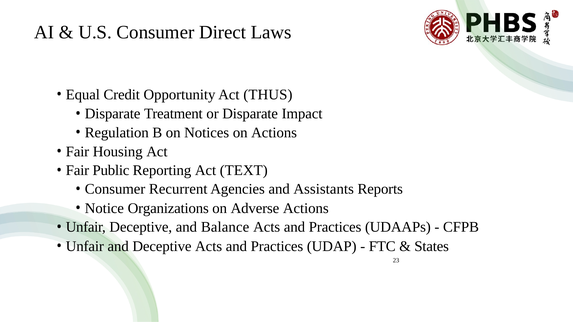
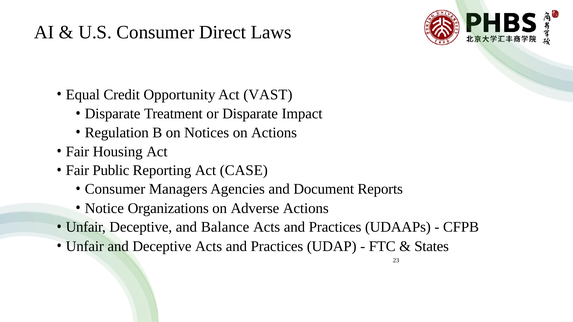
THUS: THUS -> VAST
TEXT: TEXT -> CASE
Recurrent: Recurrent -> Managers
Assistants: Assistants -> Document
